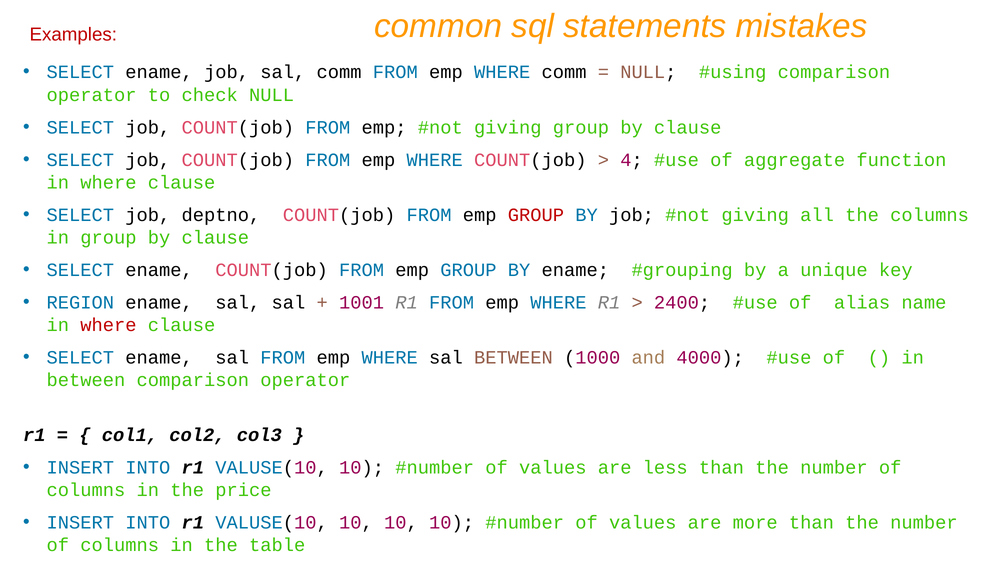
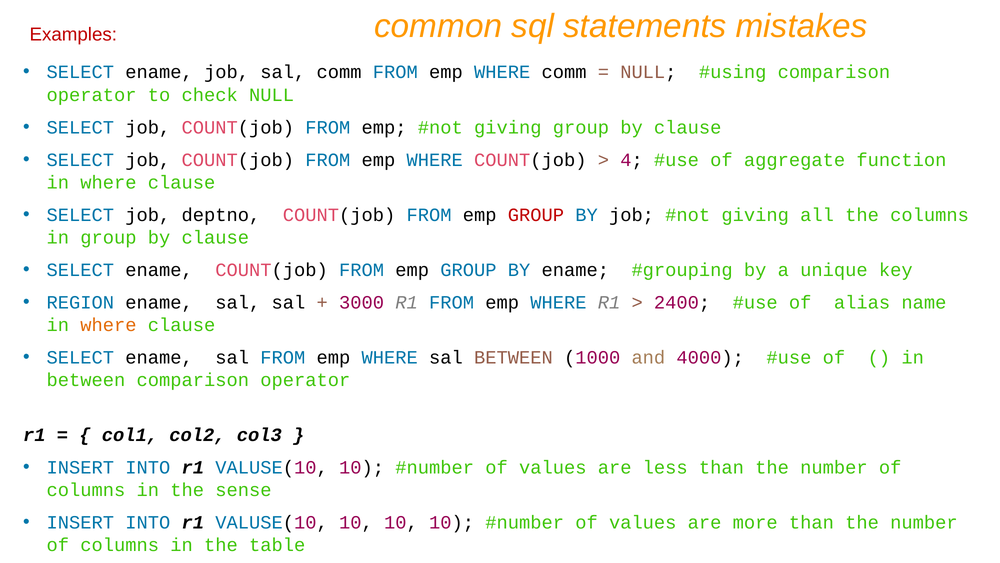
1001: 1001 -> 3000
where at (108, 325) colour: red -> orange
price: price -> sense
